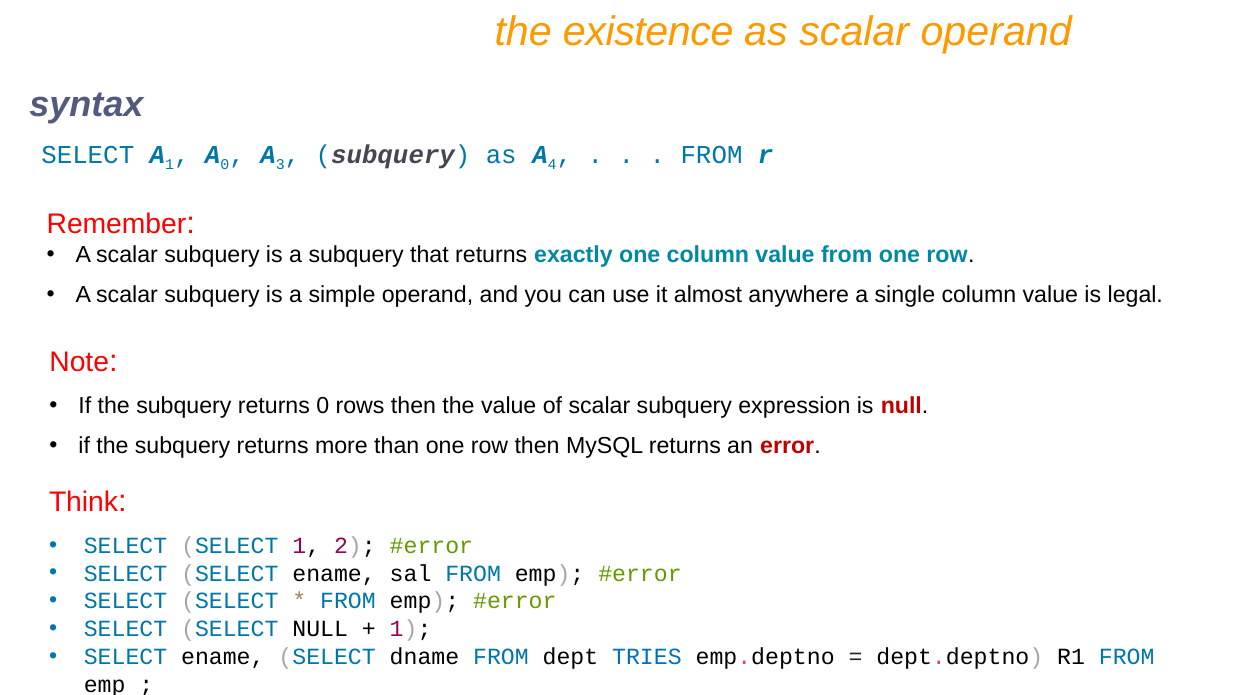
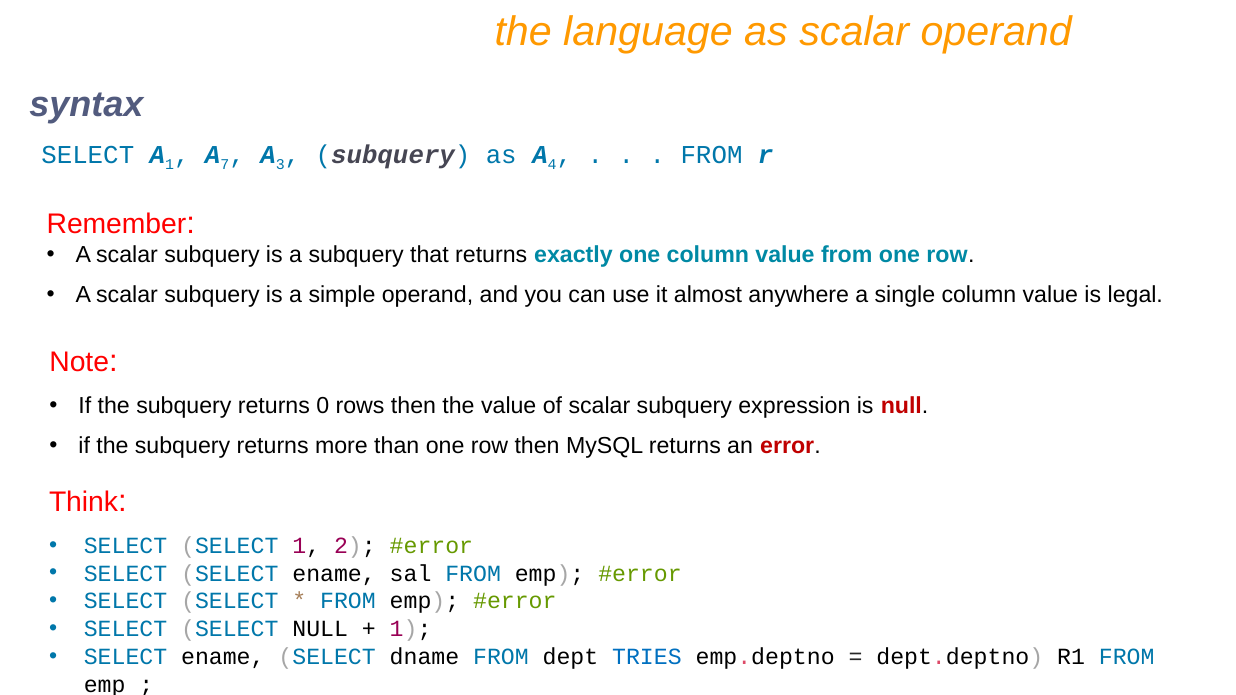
existence: existence -> language
A 0: 0 -> 7
